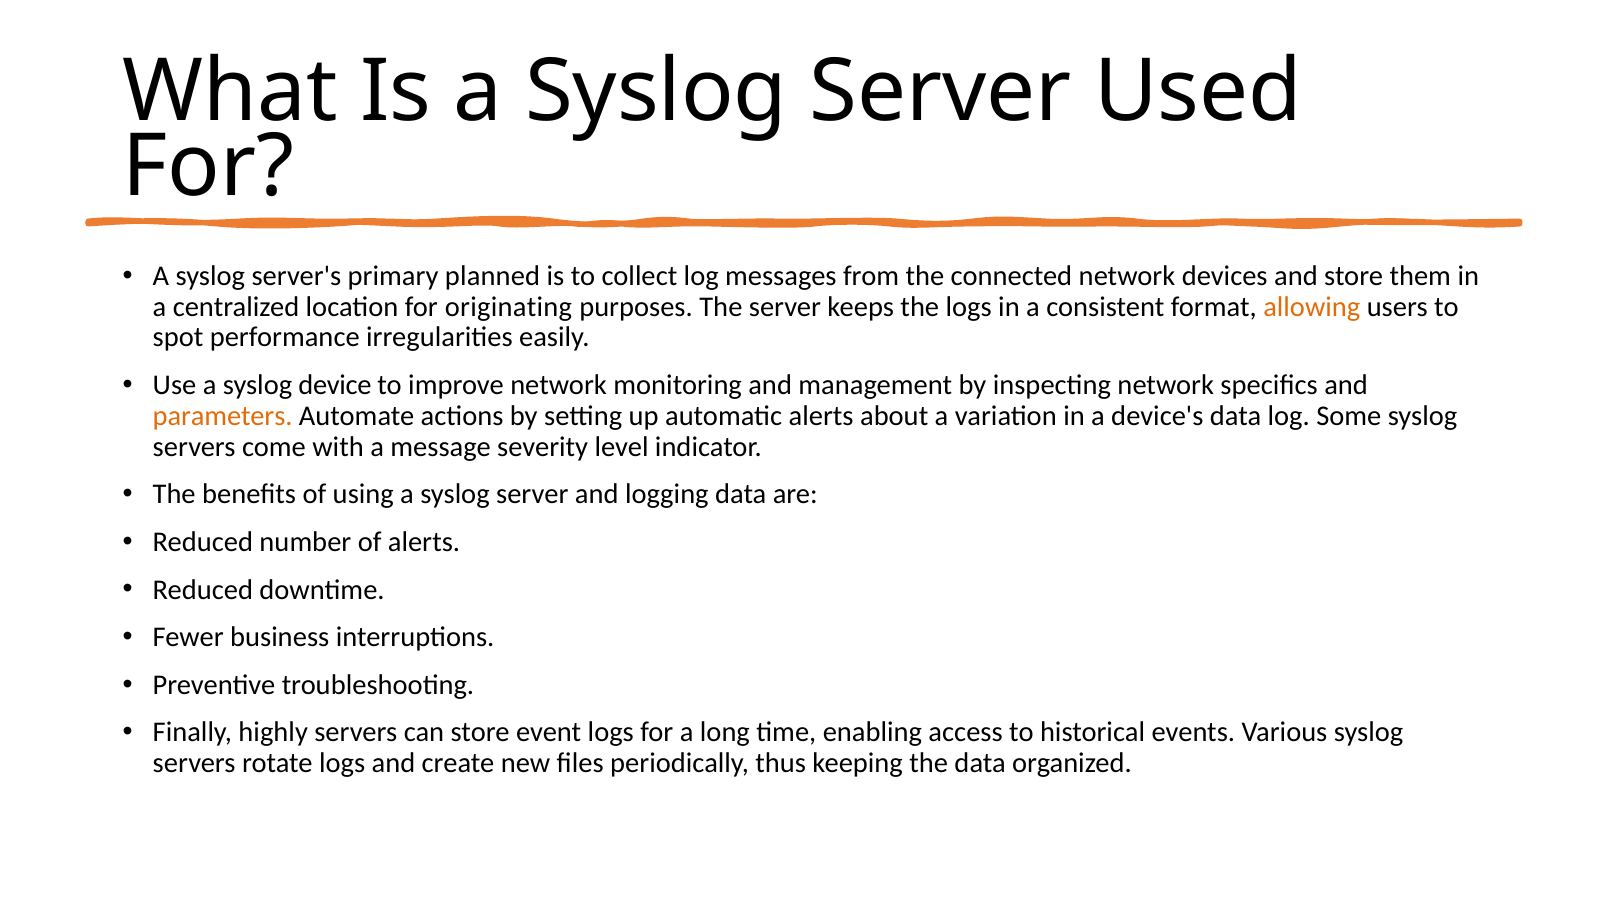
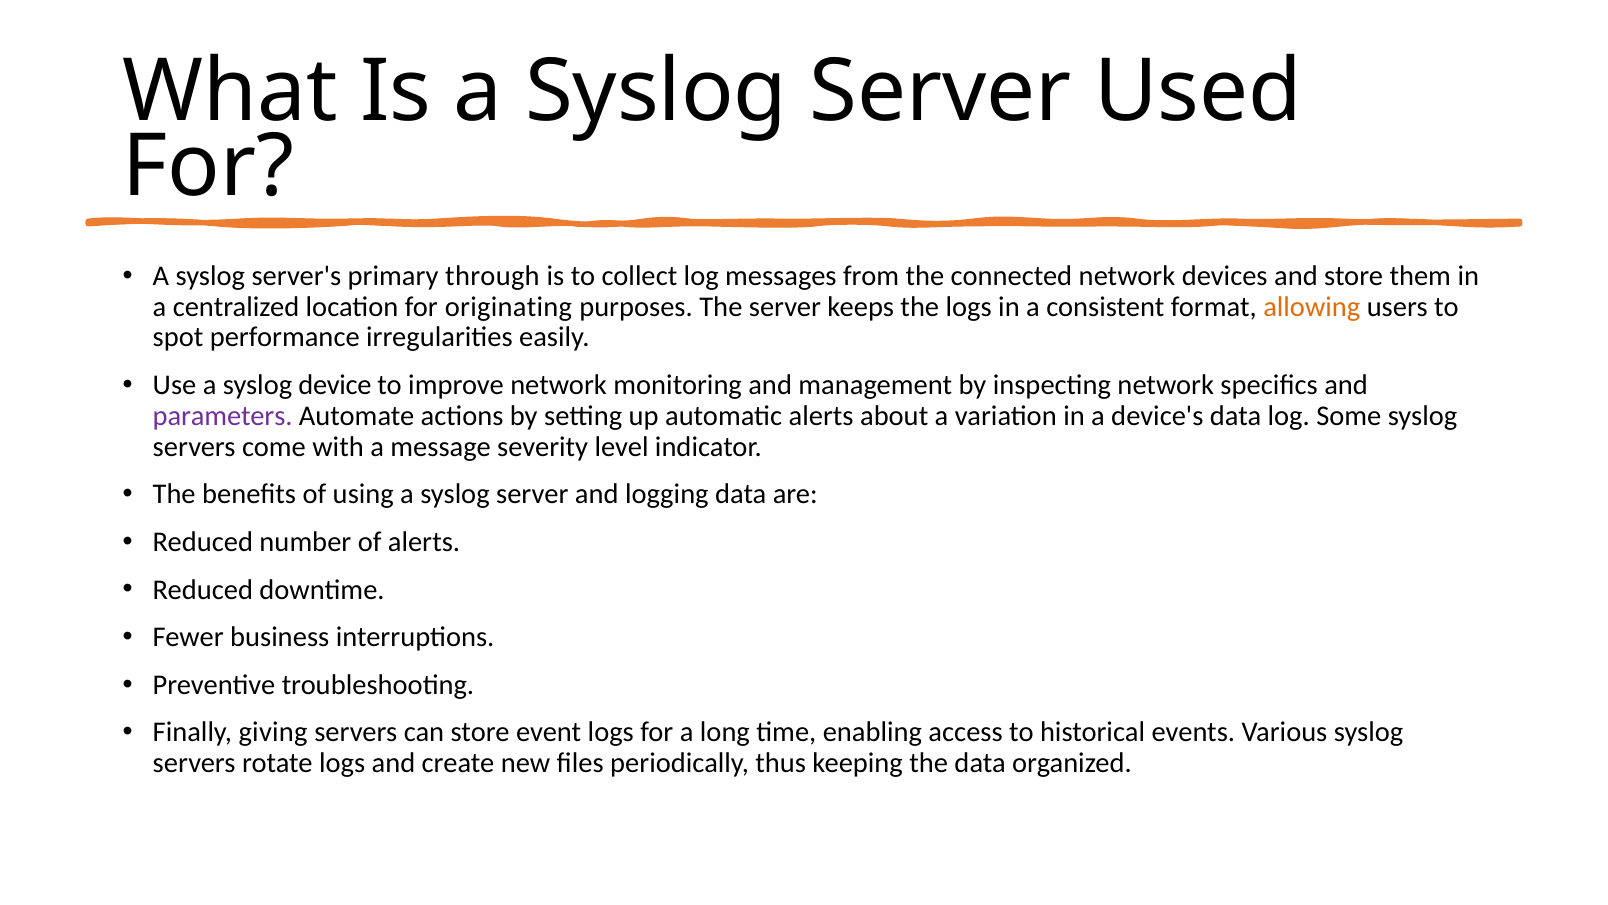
planned: planned -> through
parameters colour: orange -> purple
highly: highly -> giving
